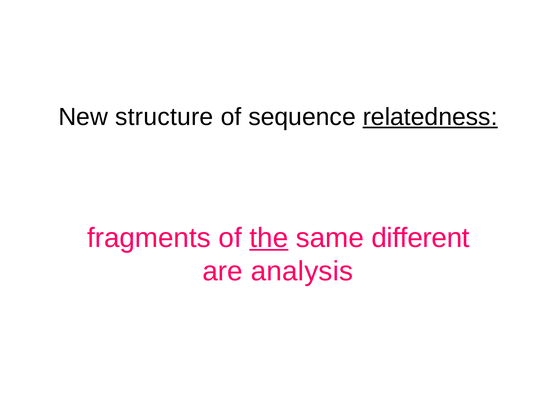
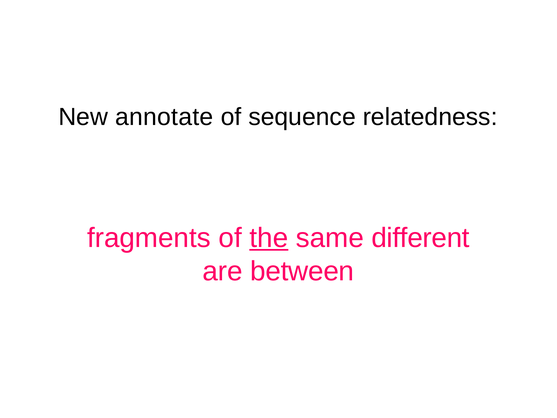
structure: structure -> annotate
relatedness underline: present -> none
analysis: analysis -> between
